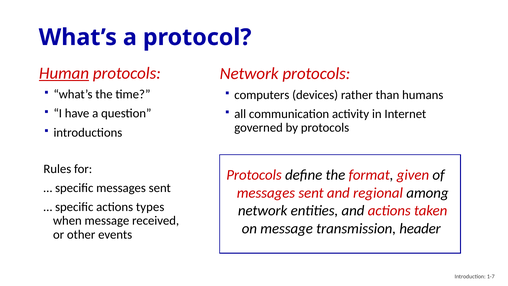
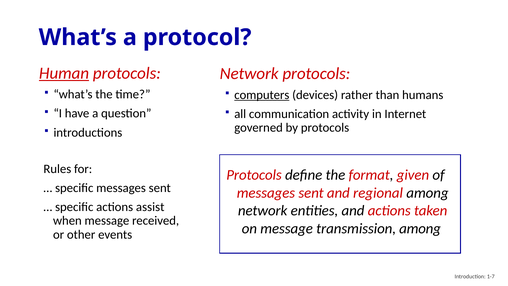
computers underline: none -> present
types: types -> assist
transmission header: header -> among
